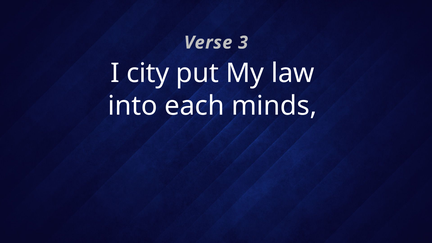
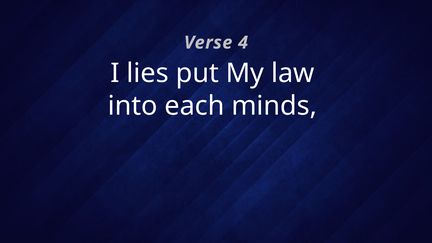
3: 3 -> 4
city: city -> lies
